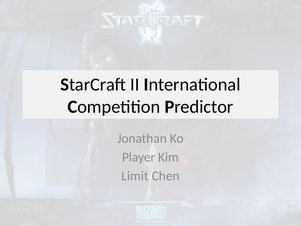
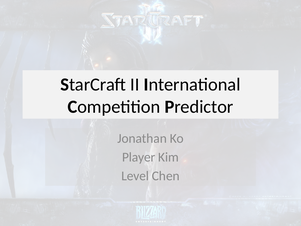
Limit: Limit -> Level
